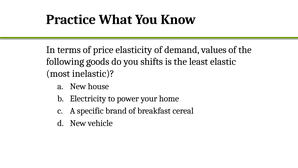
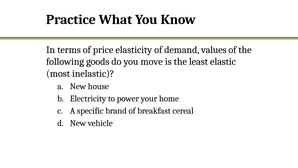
shifts: shifts -> move
